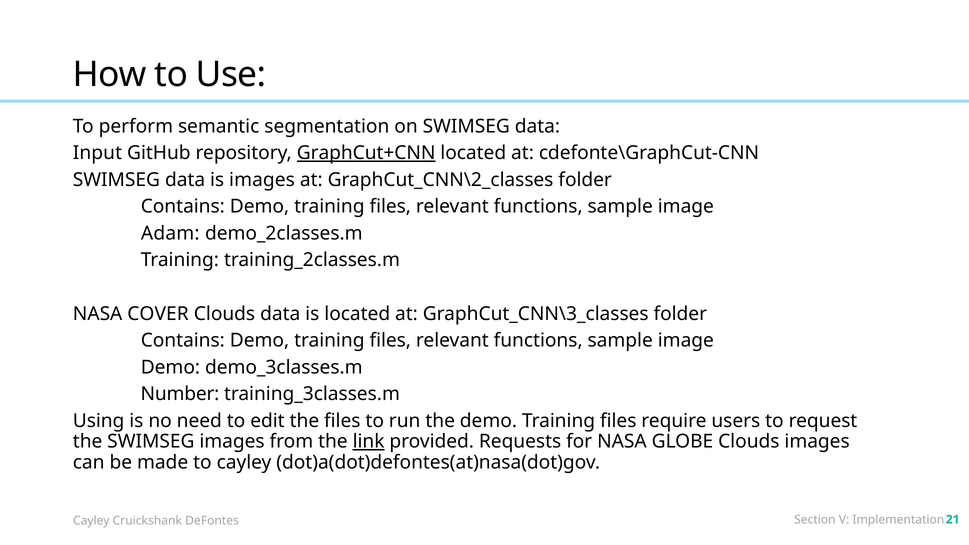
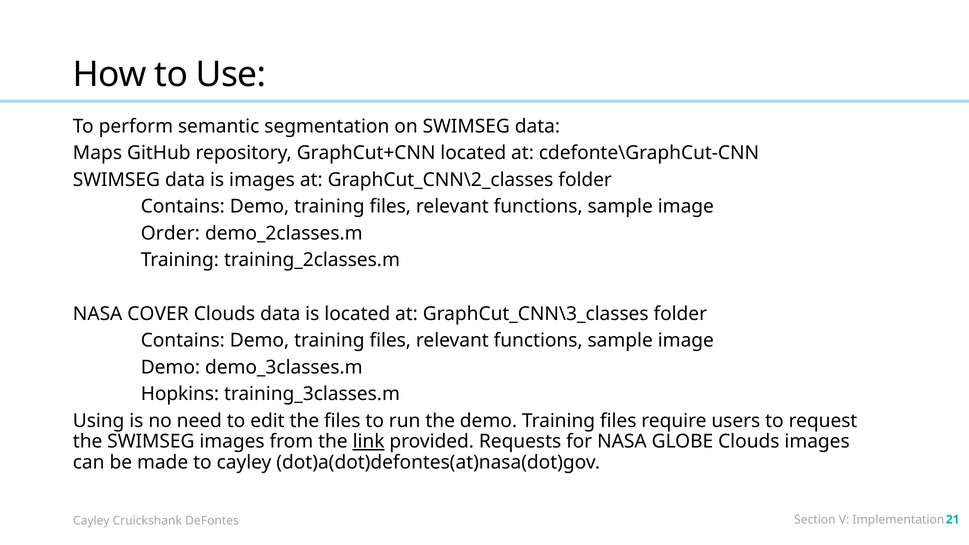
Input: Input -> Maps
GraphCut+CNN underline: present -> none
Adam: Adam -> Order
Number: Number -> Hopkins
